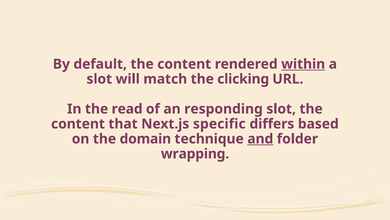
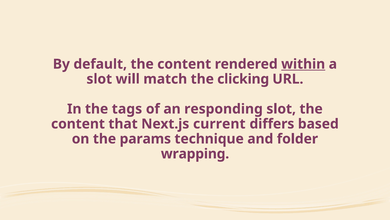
read: read -> tags
specific: specific -> current
domain: domain -> params
and underline: present -> none
